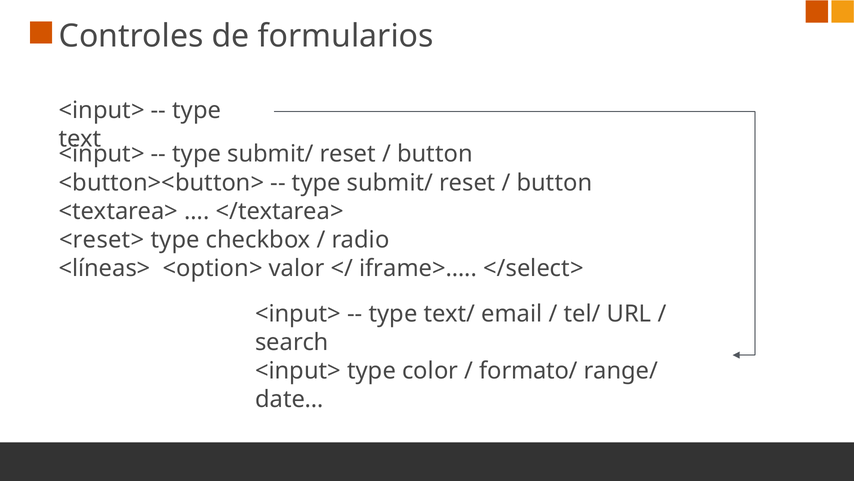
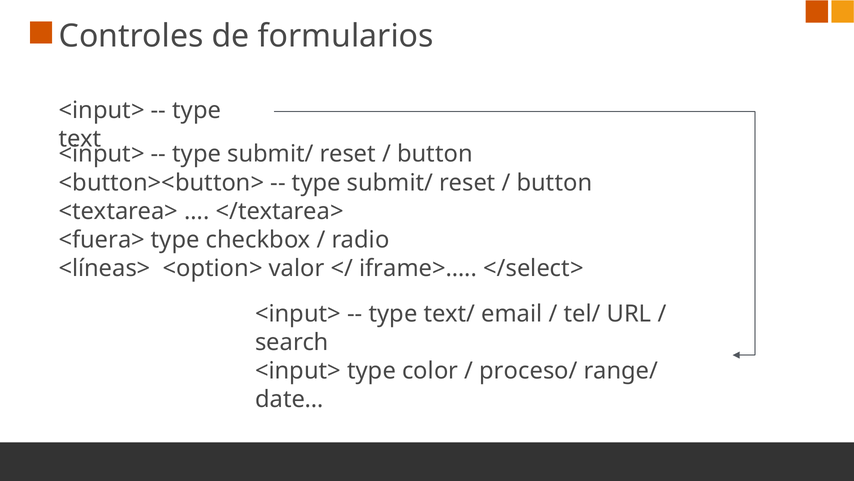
<reset>: <reset> -> <fuera>
formato/: formato/ -> proceso/
